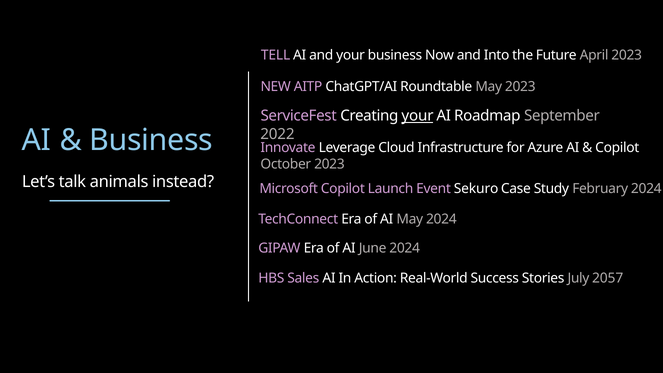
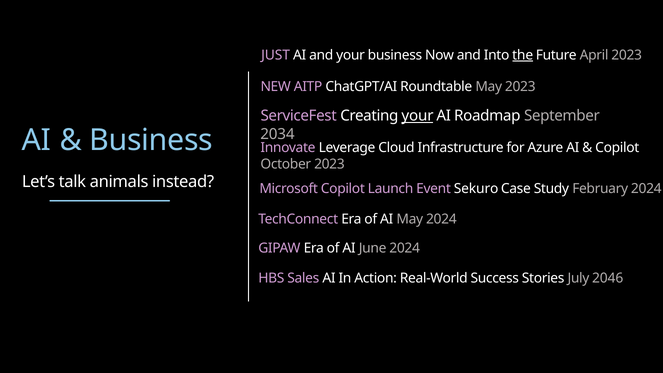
TELL: TELL -> JUST
the underline: none -> present
2022: 2022 -> 2034
2057: 2057 -> 2046
